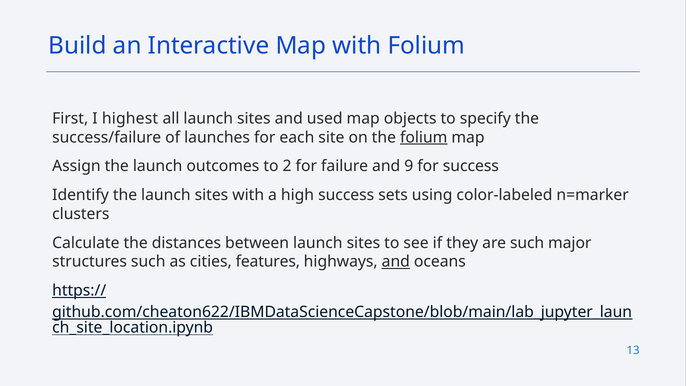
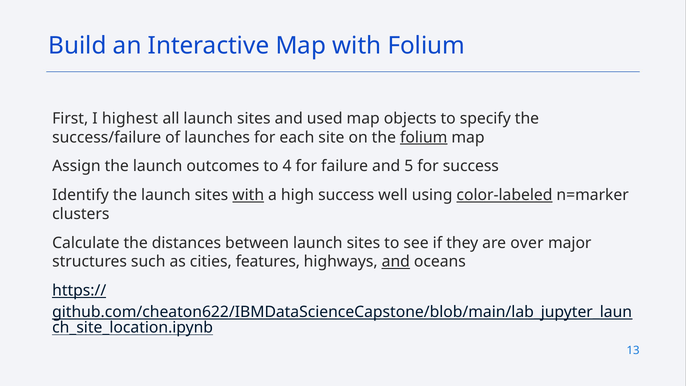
2: 2 -> 4
9: 9 -> 5
with at (248, 195) underline: none -> present
sets: sets -> well
color-labeled underline: none -> present
are such: such -> over
